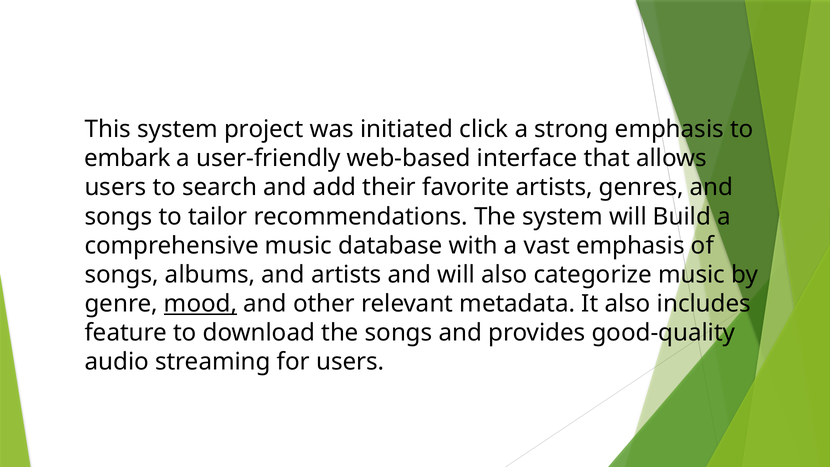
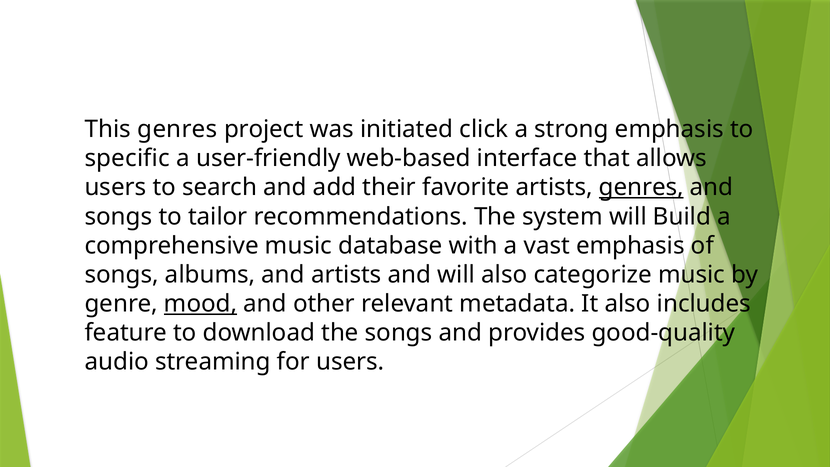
This system: system -> genres
embark: embark -> specific
genres at (641, 187) underline: none -> present
